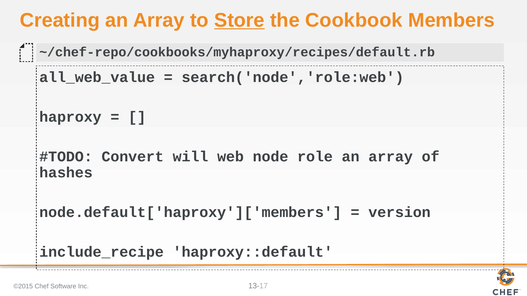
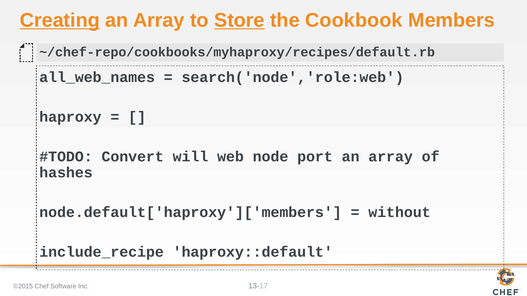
Creating underline: none -> present
all_web_value: all_web_value -> all_web_names
role: role -> port
version: version -> without
